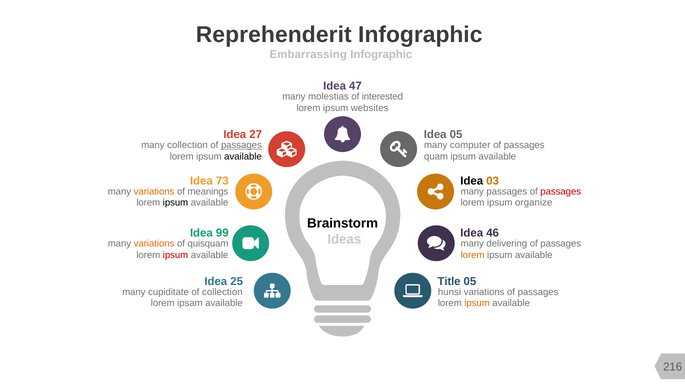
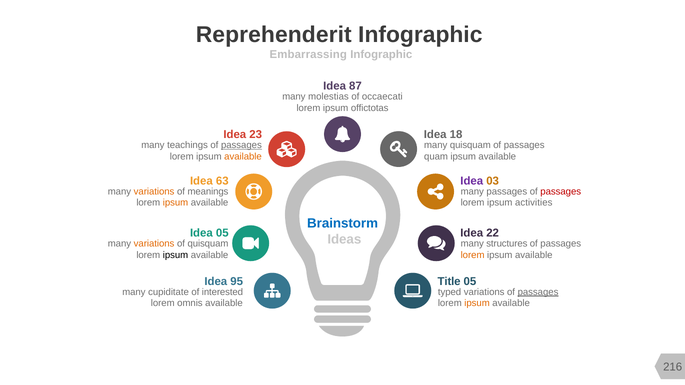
47: 47 -> 87
interested: interested -> occaecati
websites: websites -> offictotas
27: 27 -> 23
Idea 05: 05 -> 18
many collection: collection -> teachings
many computer: computer -> quisquam
available at (243, 157) colour: black -> orange
73: 73 -> 63
Idea at (472, 181) colour: black -> purple
ipsum at (175, 203) colour: black -> orange
organize: organize -> activities
Brainstorm colour: black -> blue
Idea 99: 99 -> 05
46: 46 -> 22
delivering: delivering -> structures
ipsum at (175, 255) colour: red -> black
25: 25 -> 95
of collection: collection -> interested
hunsi: hunsi -> typed
passages at (538, 292) underline: none -> present
ipsam: ipsam -> omnis
